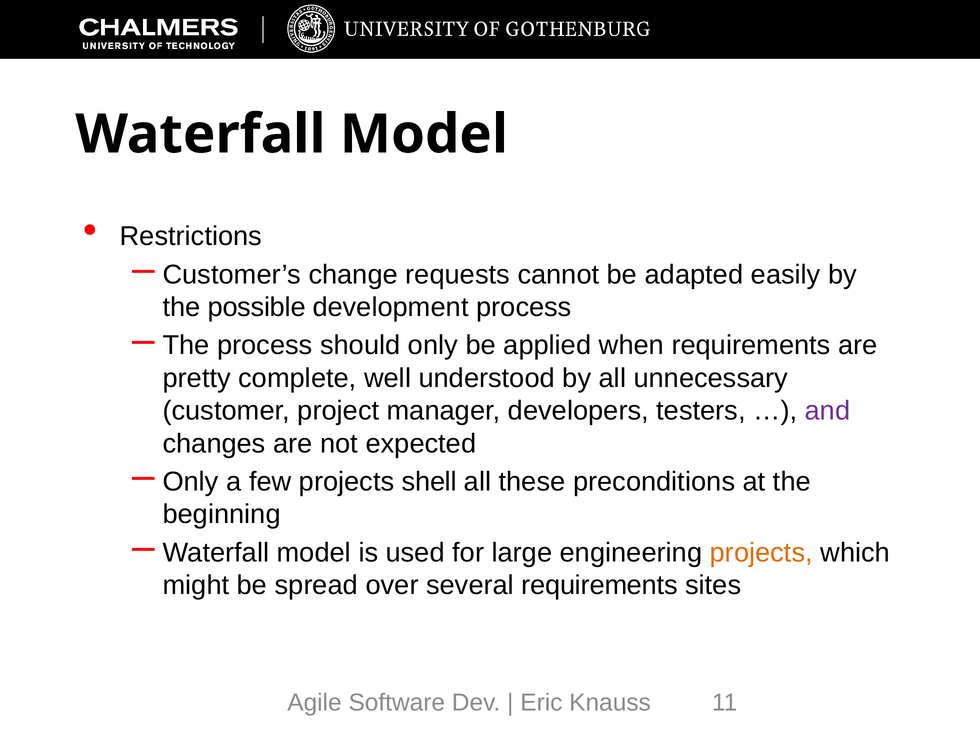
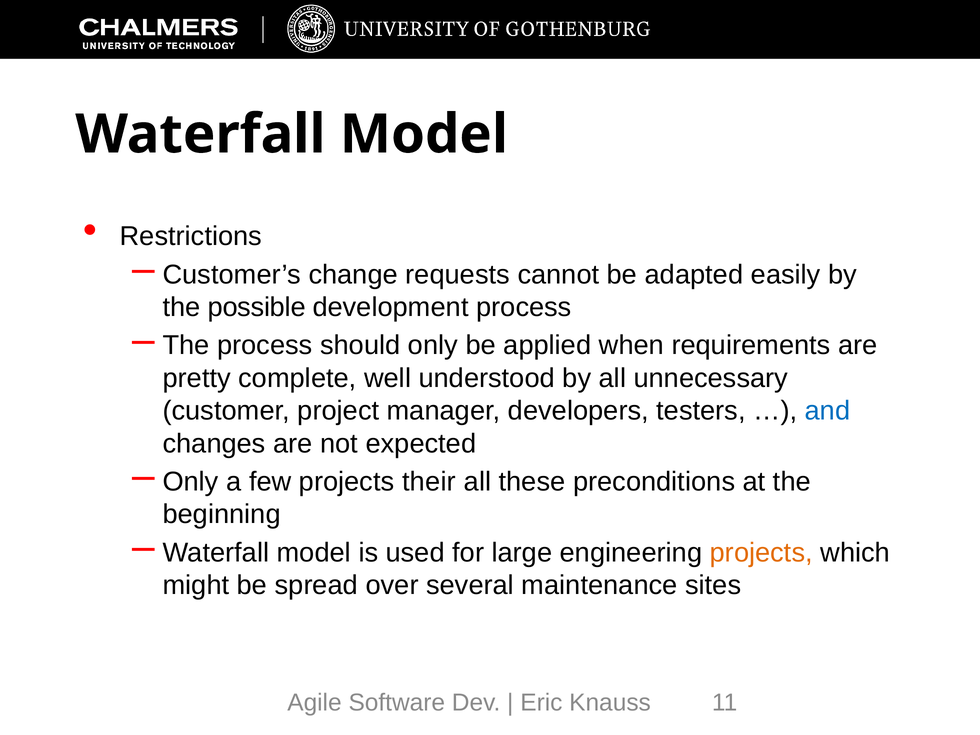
and colour: purple -> blue
shell: shell -> their
several requirements: requirements -> maintenance
